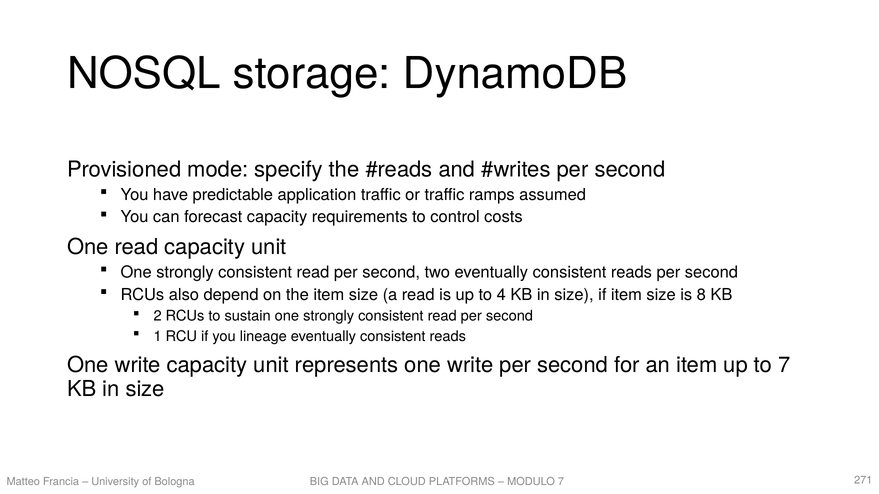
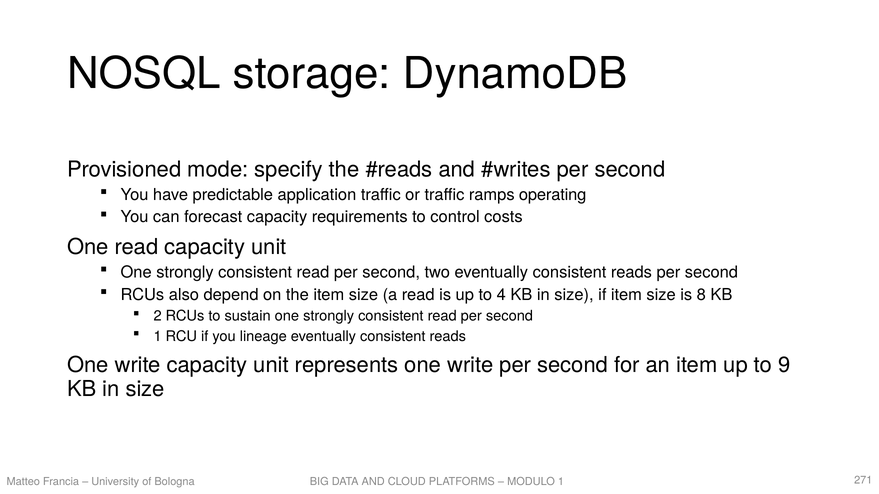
assumed: assumed -> operating
to 7: 7 -> 9
7 at (561, 482): 7 -> 1
